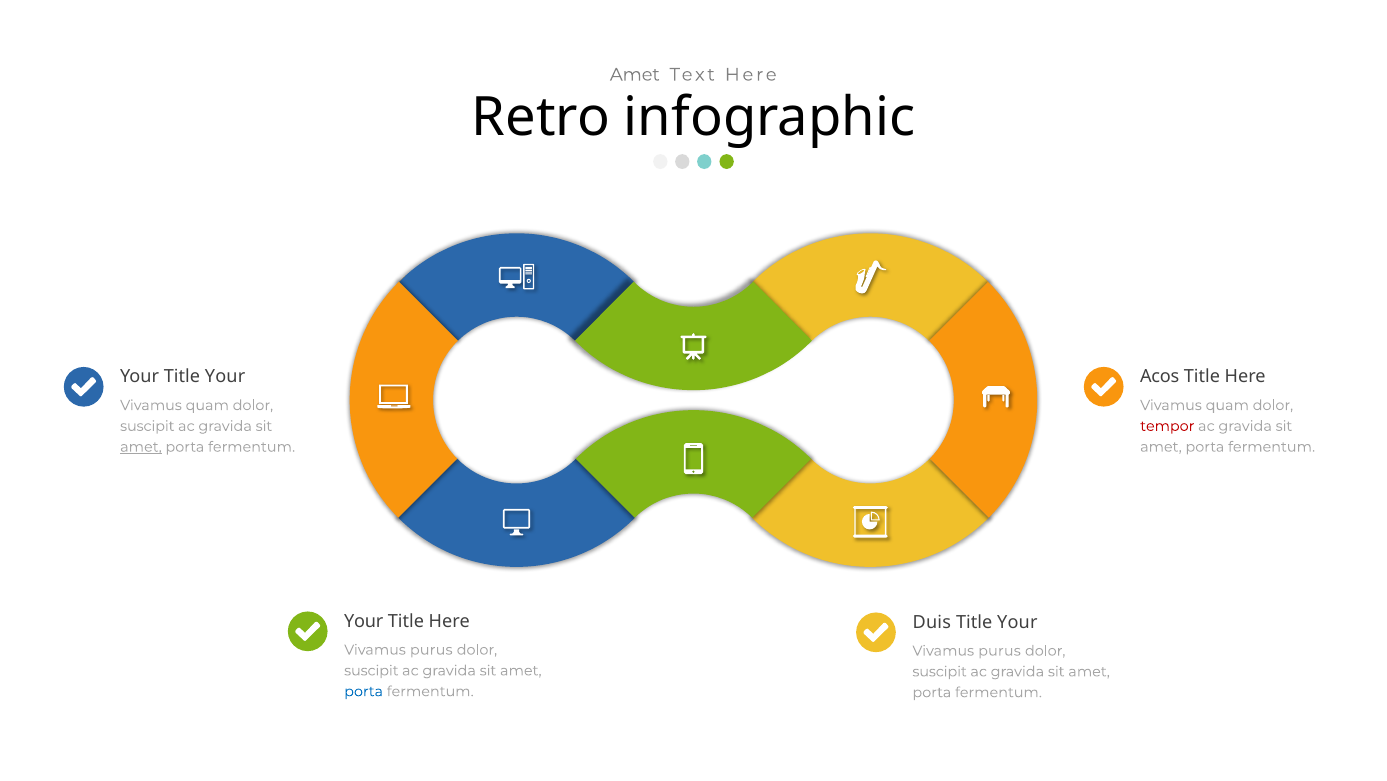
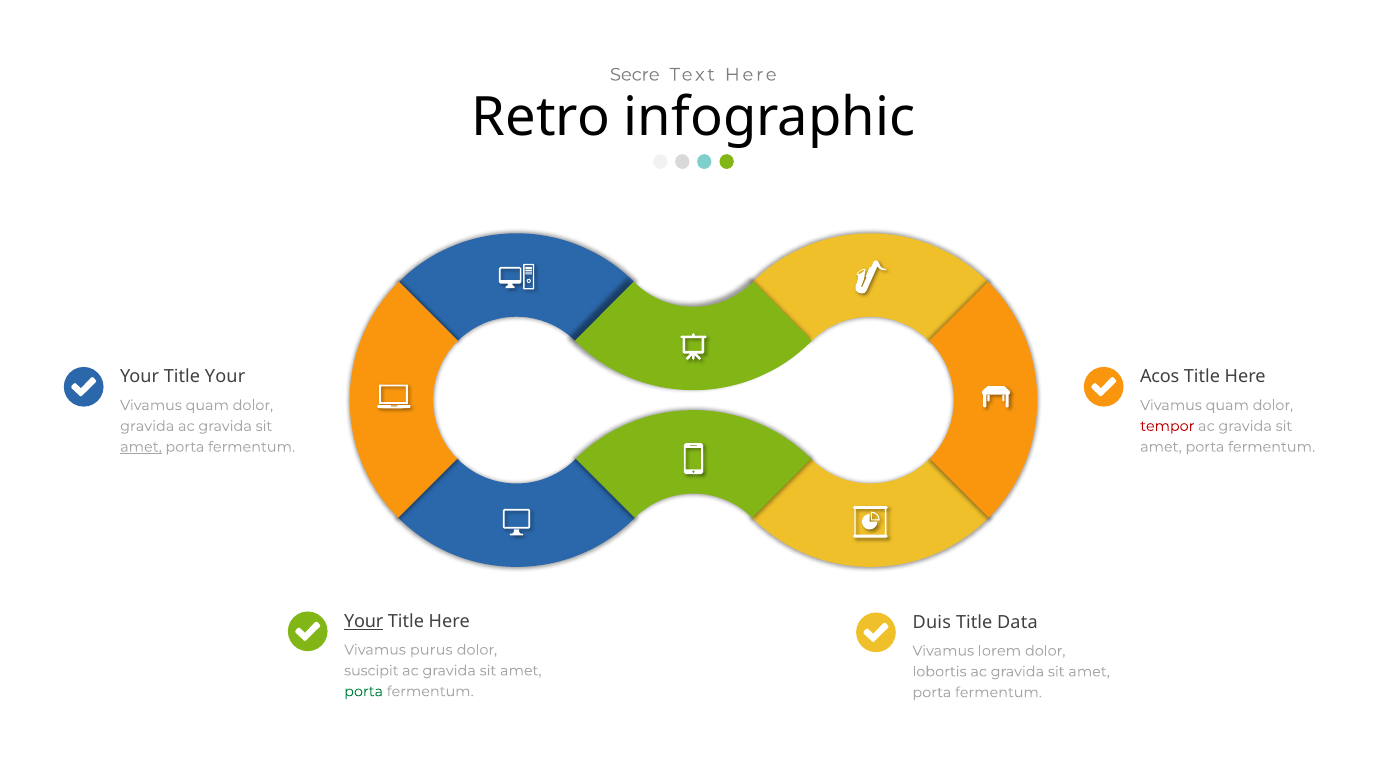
Amet at (635, 75): Amet -> Secre
suscipit at (147, 426): suscipit -> gravida
Your at (364, 622) underline: none -> present
Your at (1017, 623): Your -> Data
purus at (999, 651): purus -> lorem
suscipit at (940, 672): suscipit -> lobortis
porta at (364, 692) colour: blue -> green
